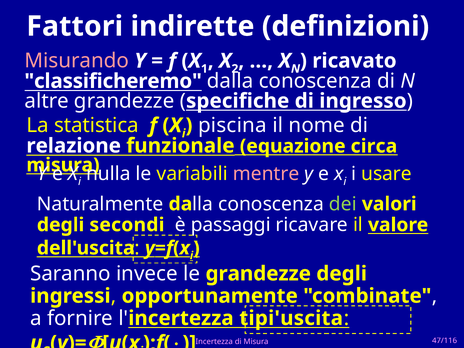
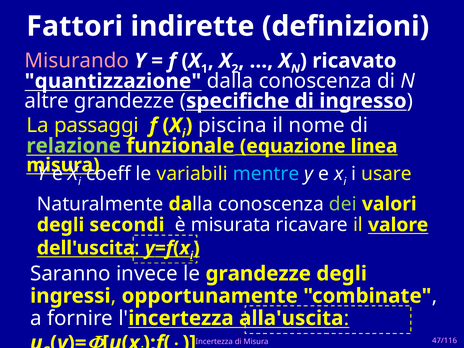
classificheremo: classificheremo -> quantizzazione
statistica: statistica -> passaggi
relazione colour: white -> light green
circa: circa -> linea
nulla: nulla -> coeff
mentre colour: pink -> light blue
passaggi: passaggi -> misurata
tipi'uscita: tipi'uscita -> alla'uscita
